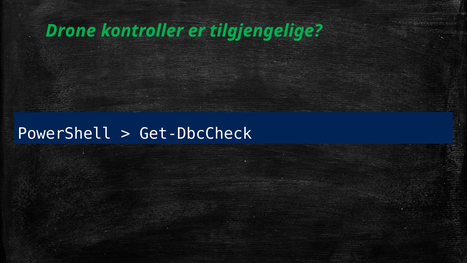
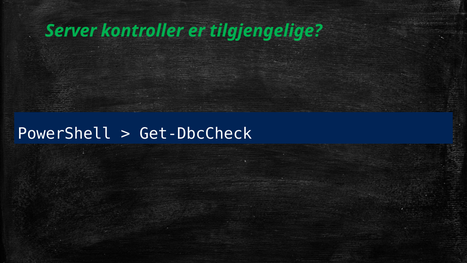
Drone: Drone -> Server
